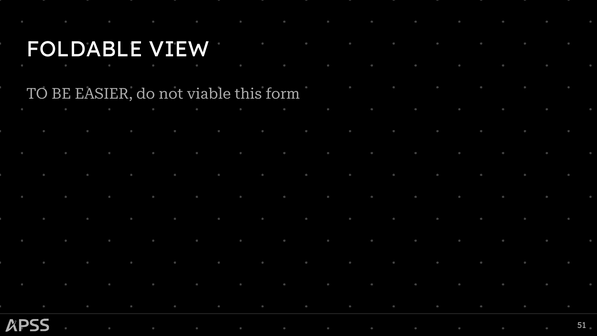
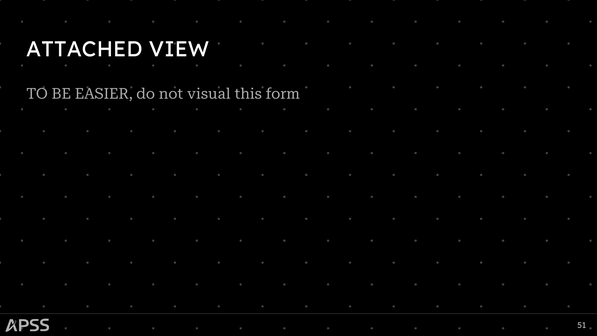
FOLDABLE: FOLDABLE -> ATTACHED
viable: viable -> visual
